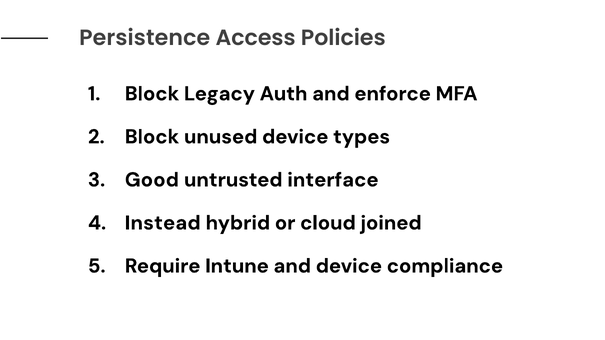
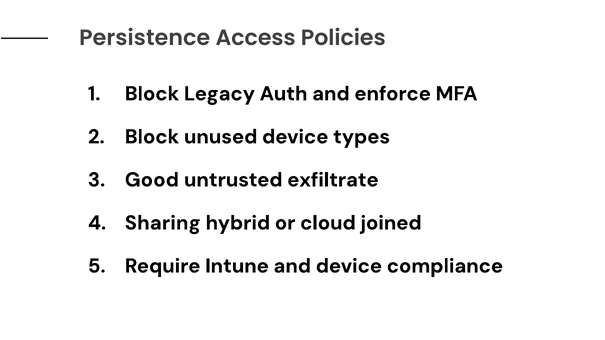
interface: interface -> exfiltrate
Instead: Instead -> Sharing
